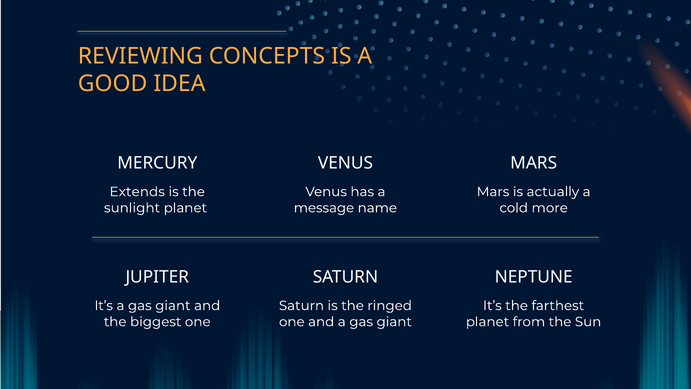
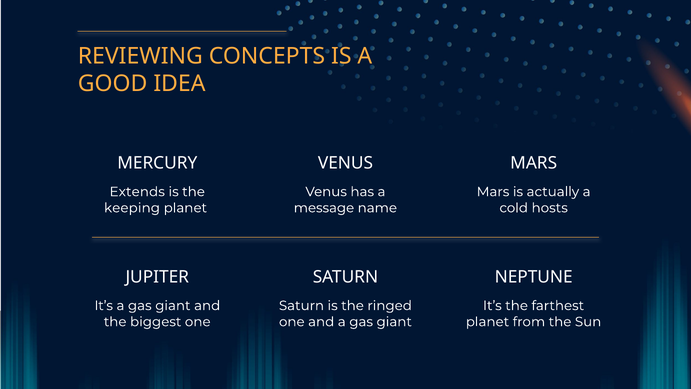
sunlight: sunlight -> keeping
more: more -> hosts
